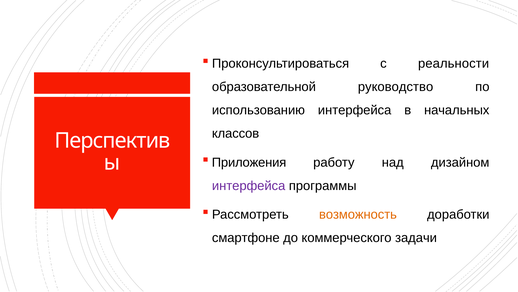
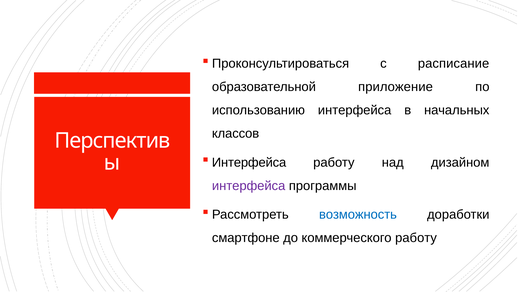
реальности: реальности -> расписание
руководство: руководство -> приложение
Приложения at (249, 162): Приложения -> Интерфейса
возможность colour: orange -> blue
коммерческого задачи: задачи -> работу
